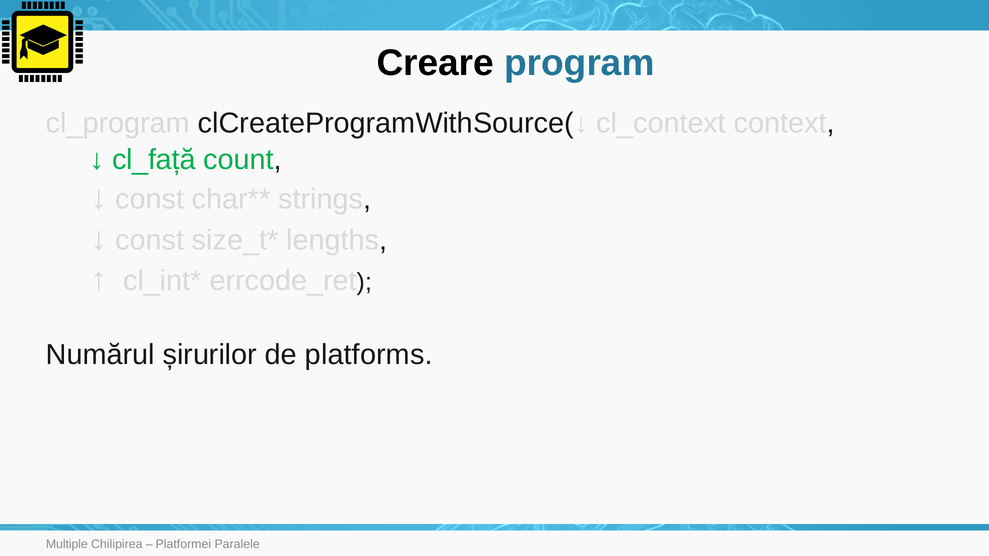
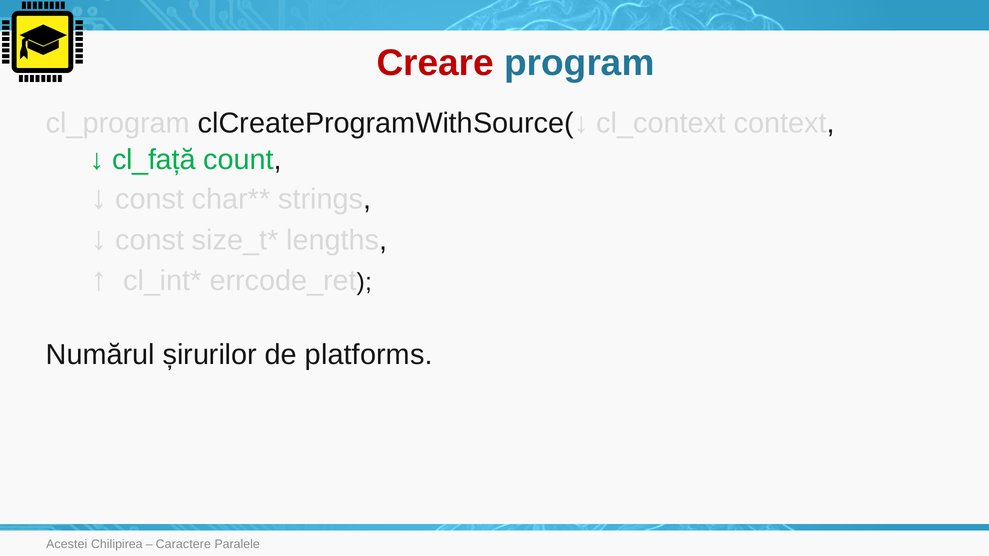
Creare colour: black -> red
Multiple: Multiple -> Acestei
Platformei: Platformei -> Caractere
